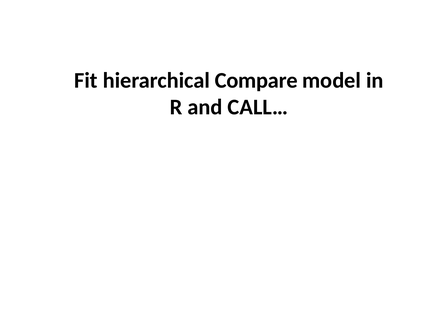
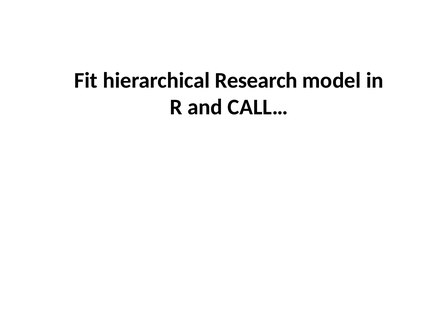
Compare: Compare -> Research
